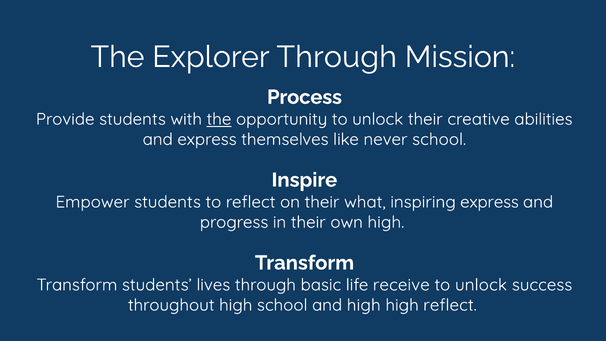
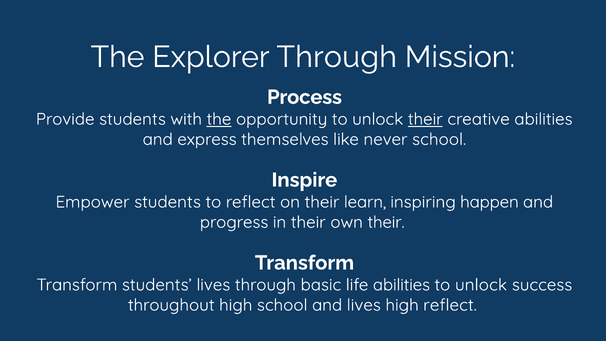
their at (425, 119) underline: none -> present
what: what -> learn
inspiring express: express -> happen
own high: high -> their
life receive: receive -> abilities
and high: high -> lives
